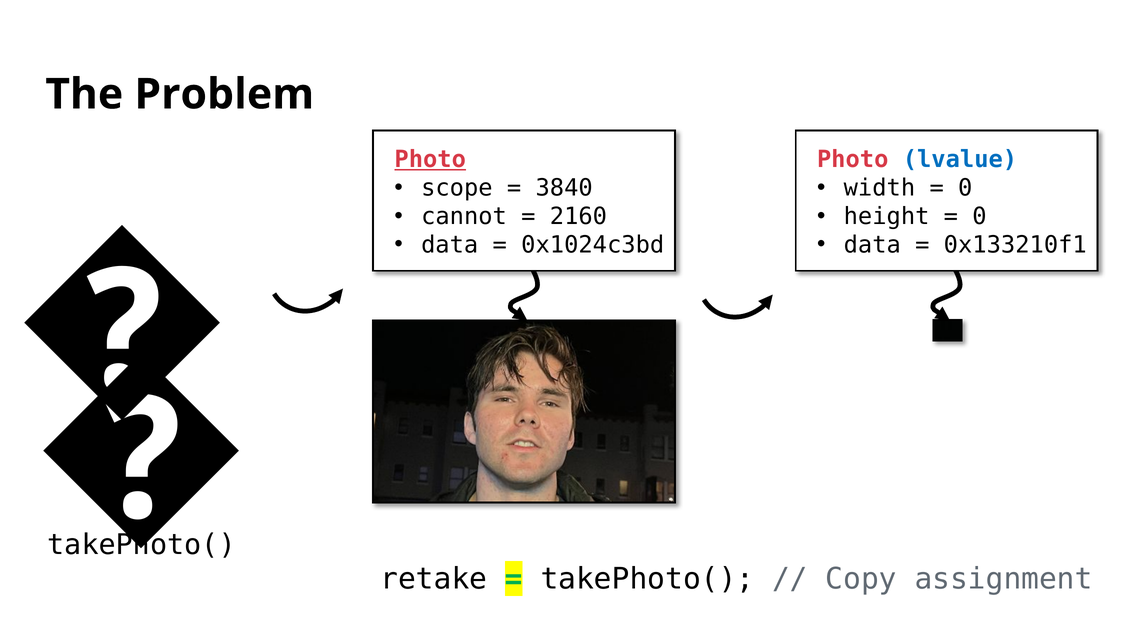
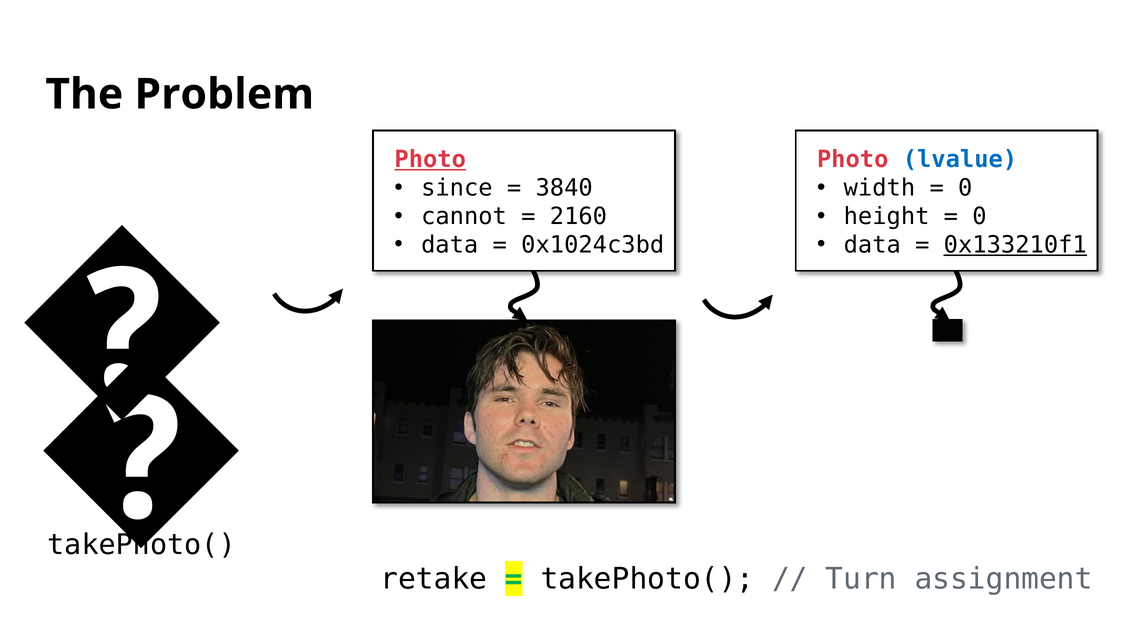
scope: scope -> since
0x133210f1 underline: none -> present
Copy: Copy -> Turn
